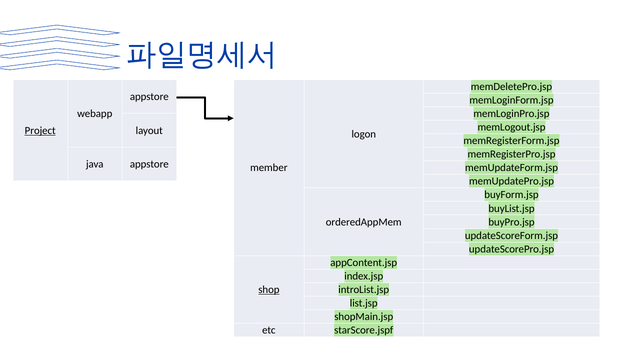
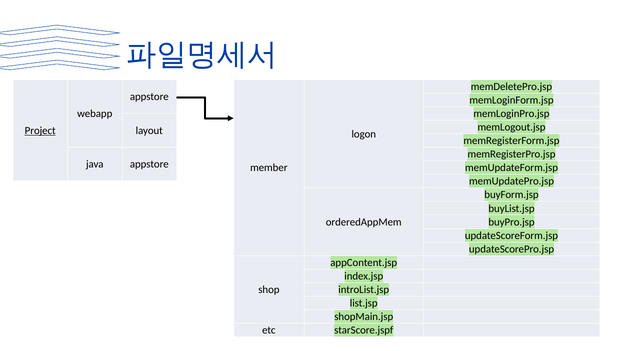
shop underline: present -> none
